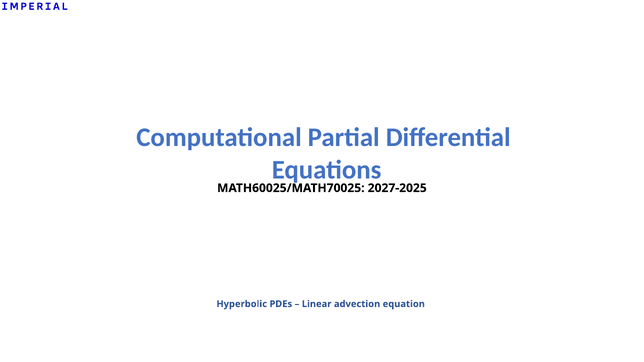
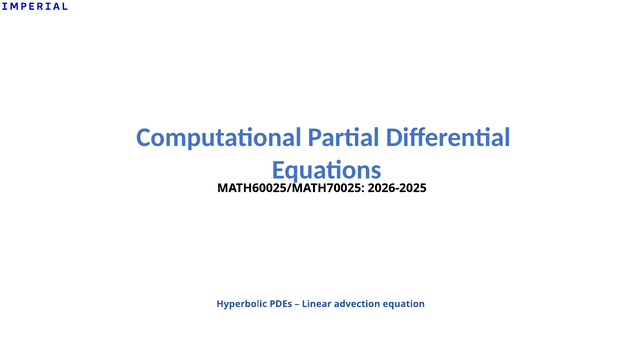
2027-2025: 2027-2025 -> 2026-2025
